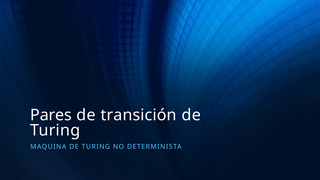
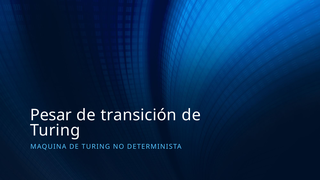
Pares: Pares -> Pesar
